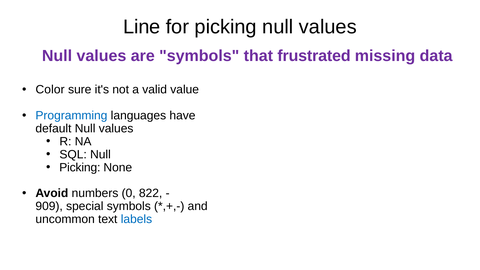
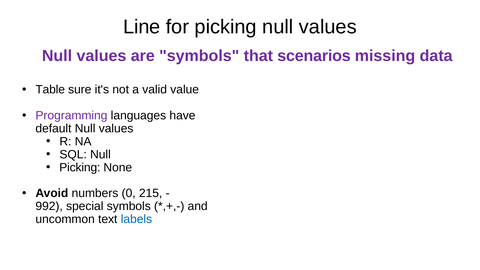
frustrated: frustrated -> scenarios
Color: Color -> Table
Programming colour: blue -> purple
822: 822 -> 215
909: 909 -> 992
